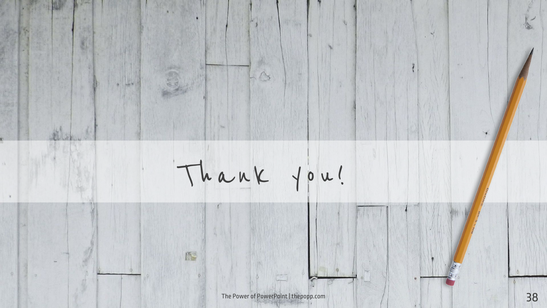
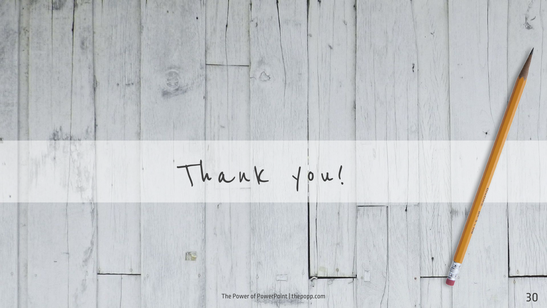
38: 38 -> 30
